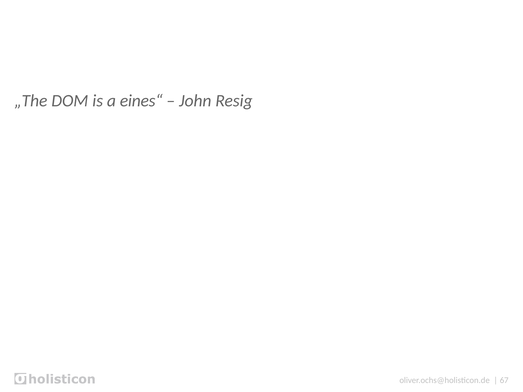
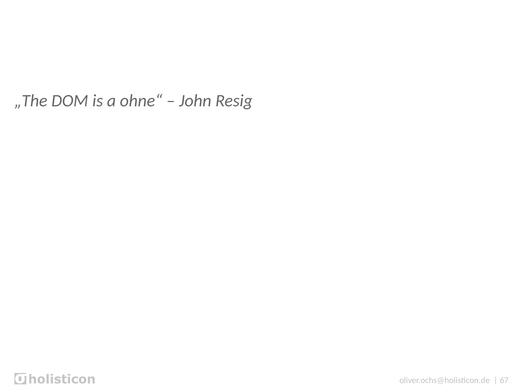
eines“: eines“ -> ohne“
